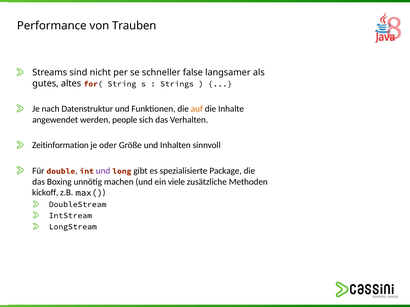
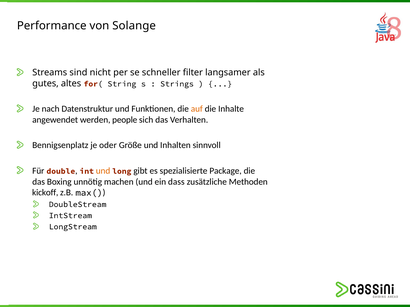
Trauben: Trauben -> Solange
false: false -> filter
Zeitinformation: Zeitinformation -> Bennigsenplatz
und at (103, 171) colour: purple -> orange
viele: viele -> dass
